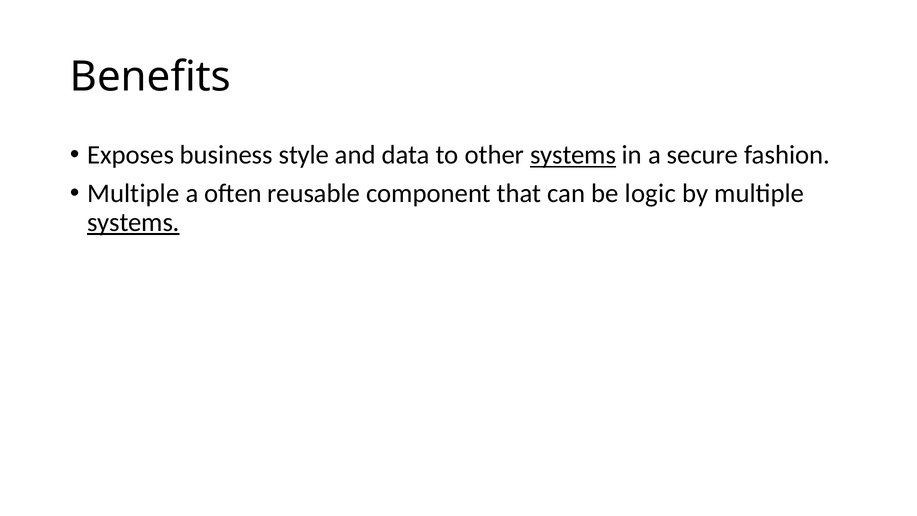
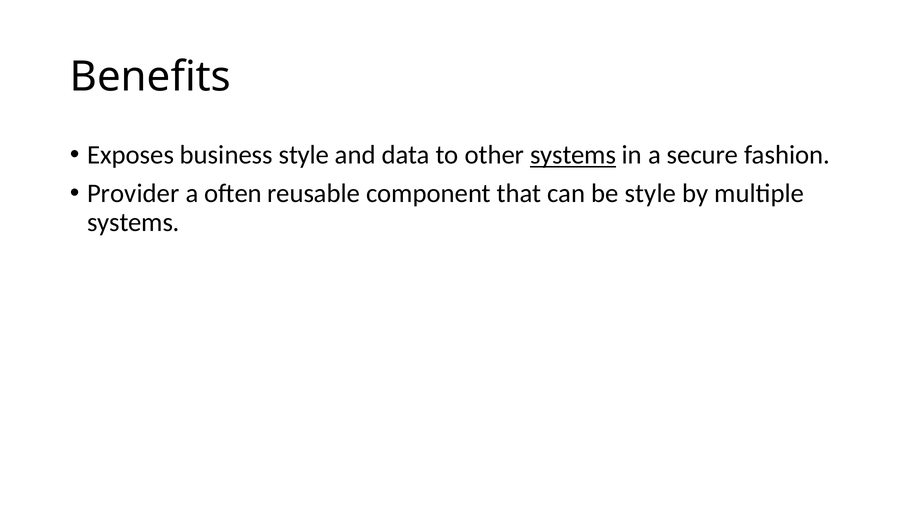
Multiple at (133, 193): Multiple -> Provider
be logic: logic -> style
systems at (133, 222) underline: present -> none
